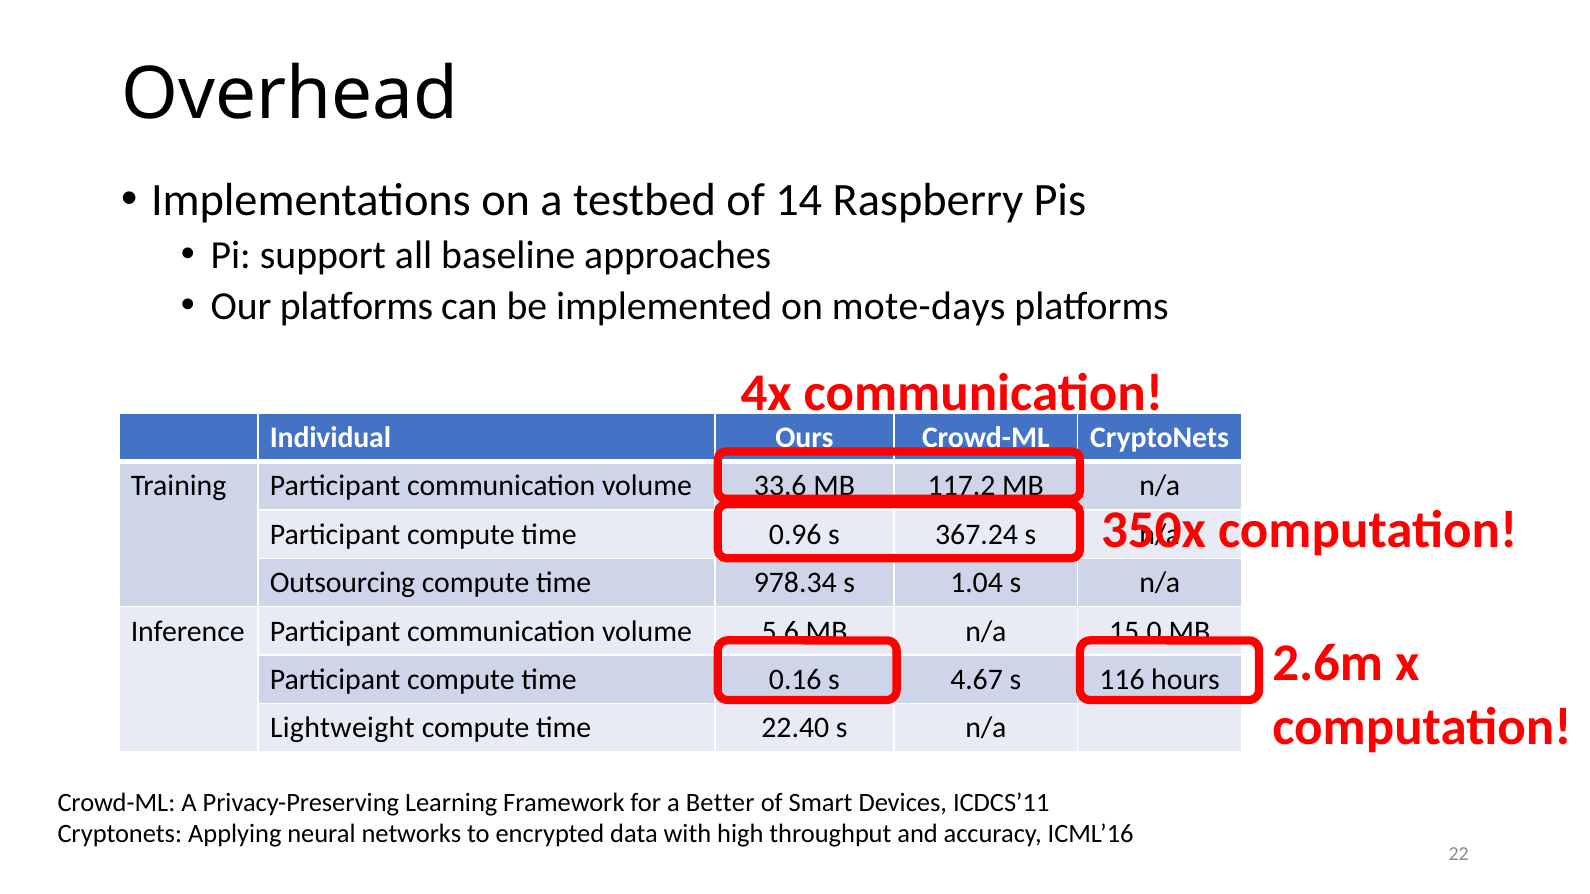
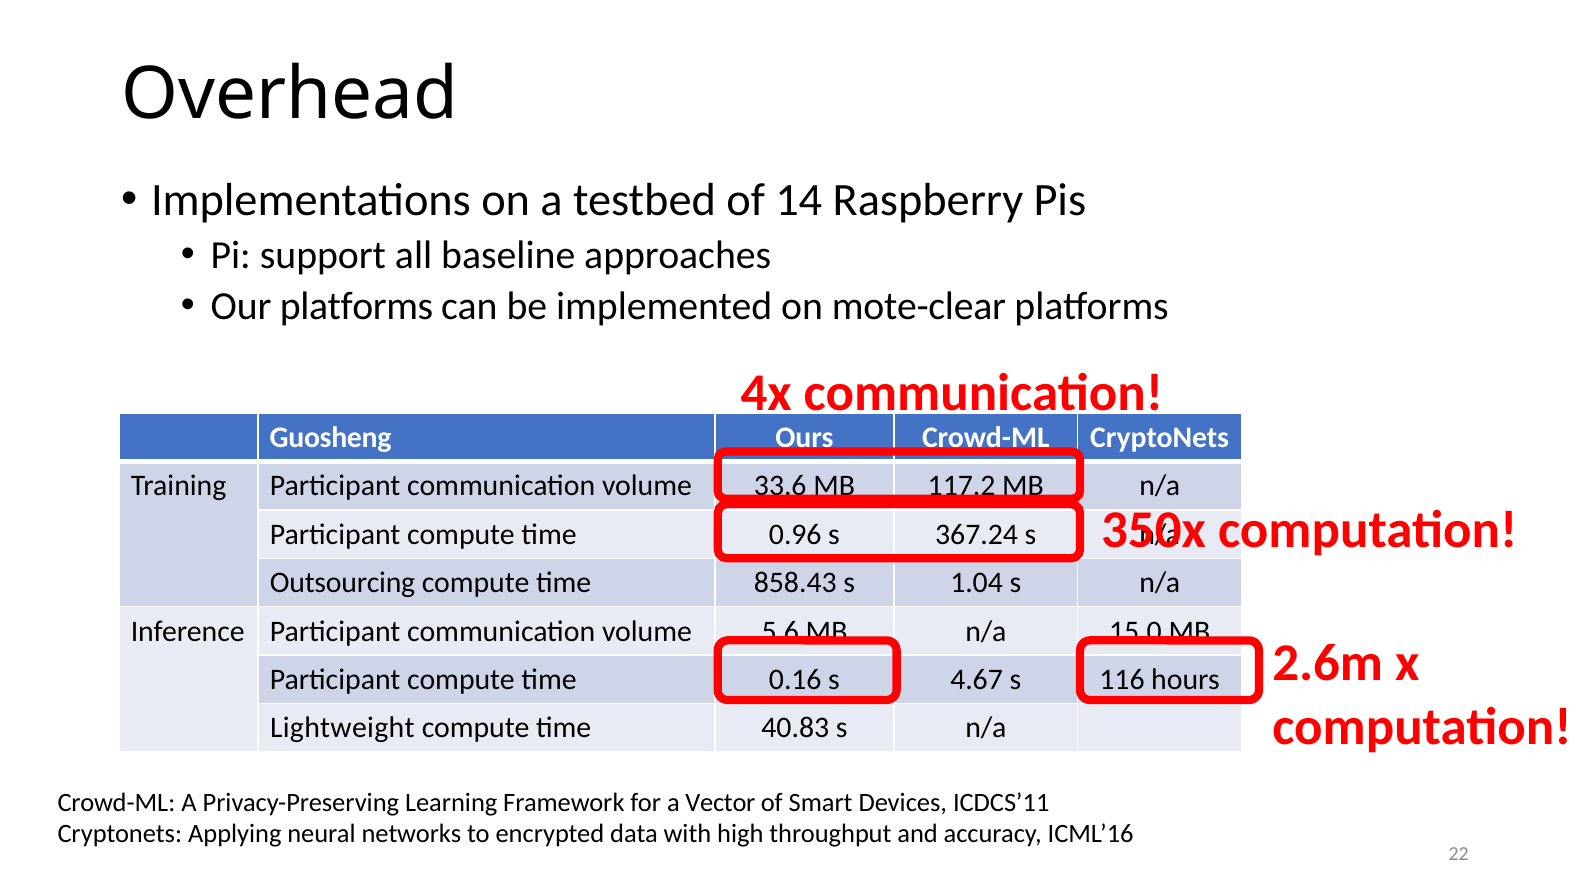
mote-days: mote-days -> mote-clear
Individual: Individual -> Guosheng
978.34: 978.34 -> 858.43
22.40: 22.40 -> 40.83
Better: Better -> Vector
